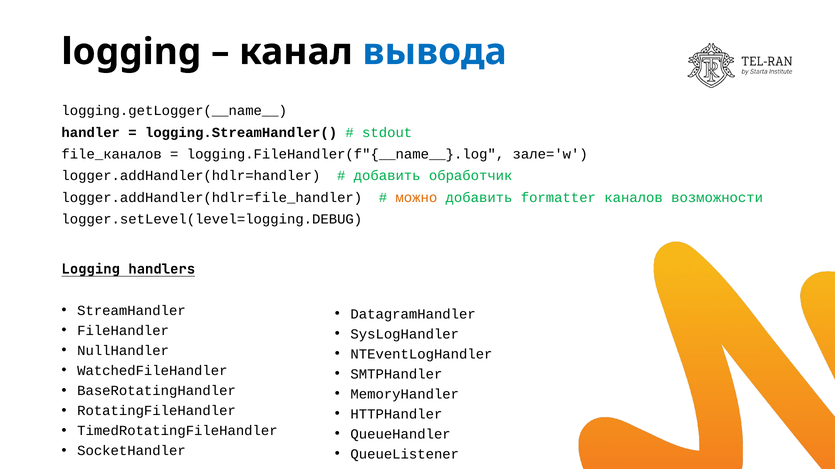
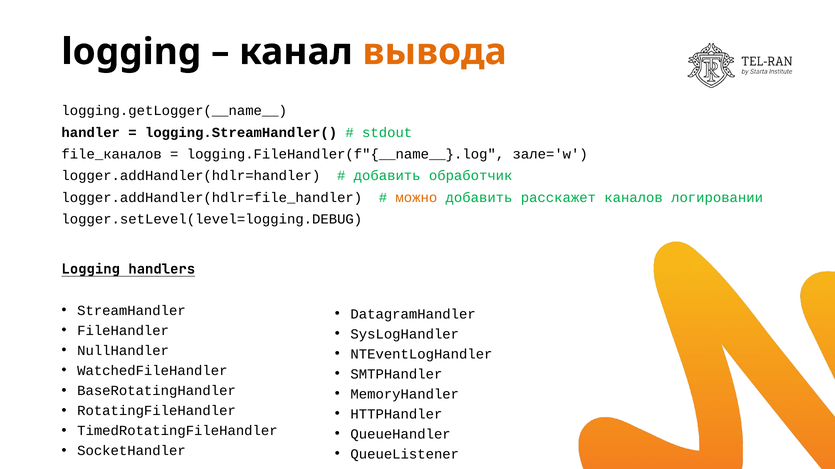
вывода colour: blue -> orange
formatter: formatter -> расскажет
возможности: возможности -> логировании
